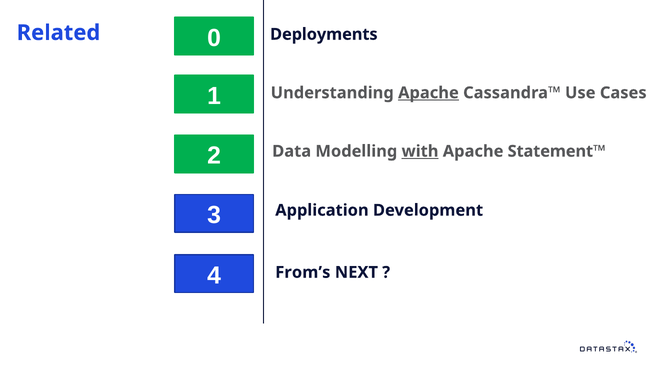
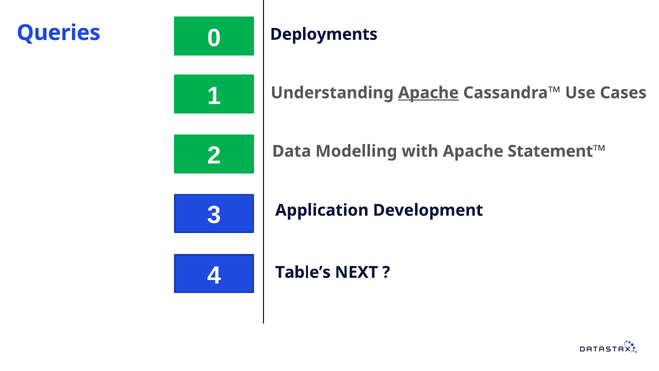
Related: Related -> Queries
with underline: present -> none
From’s: From’s -> Table’s
